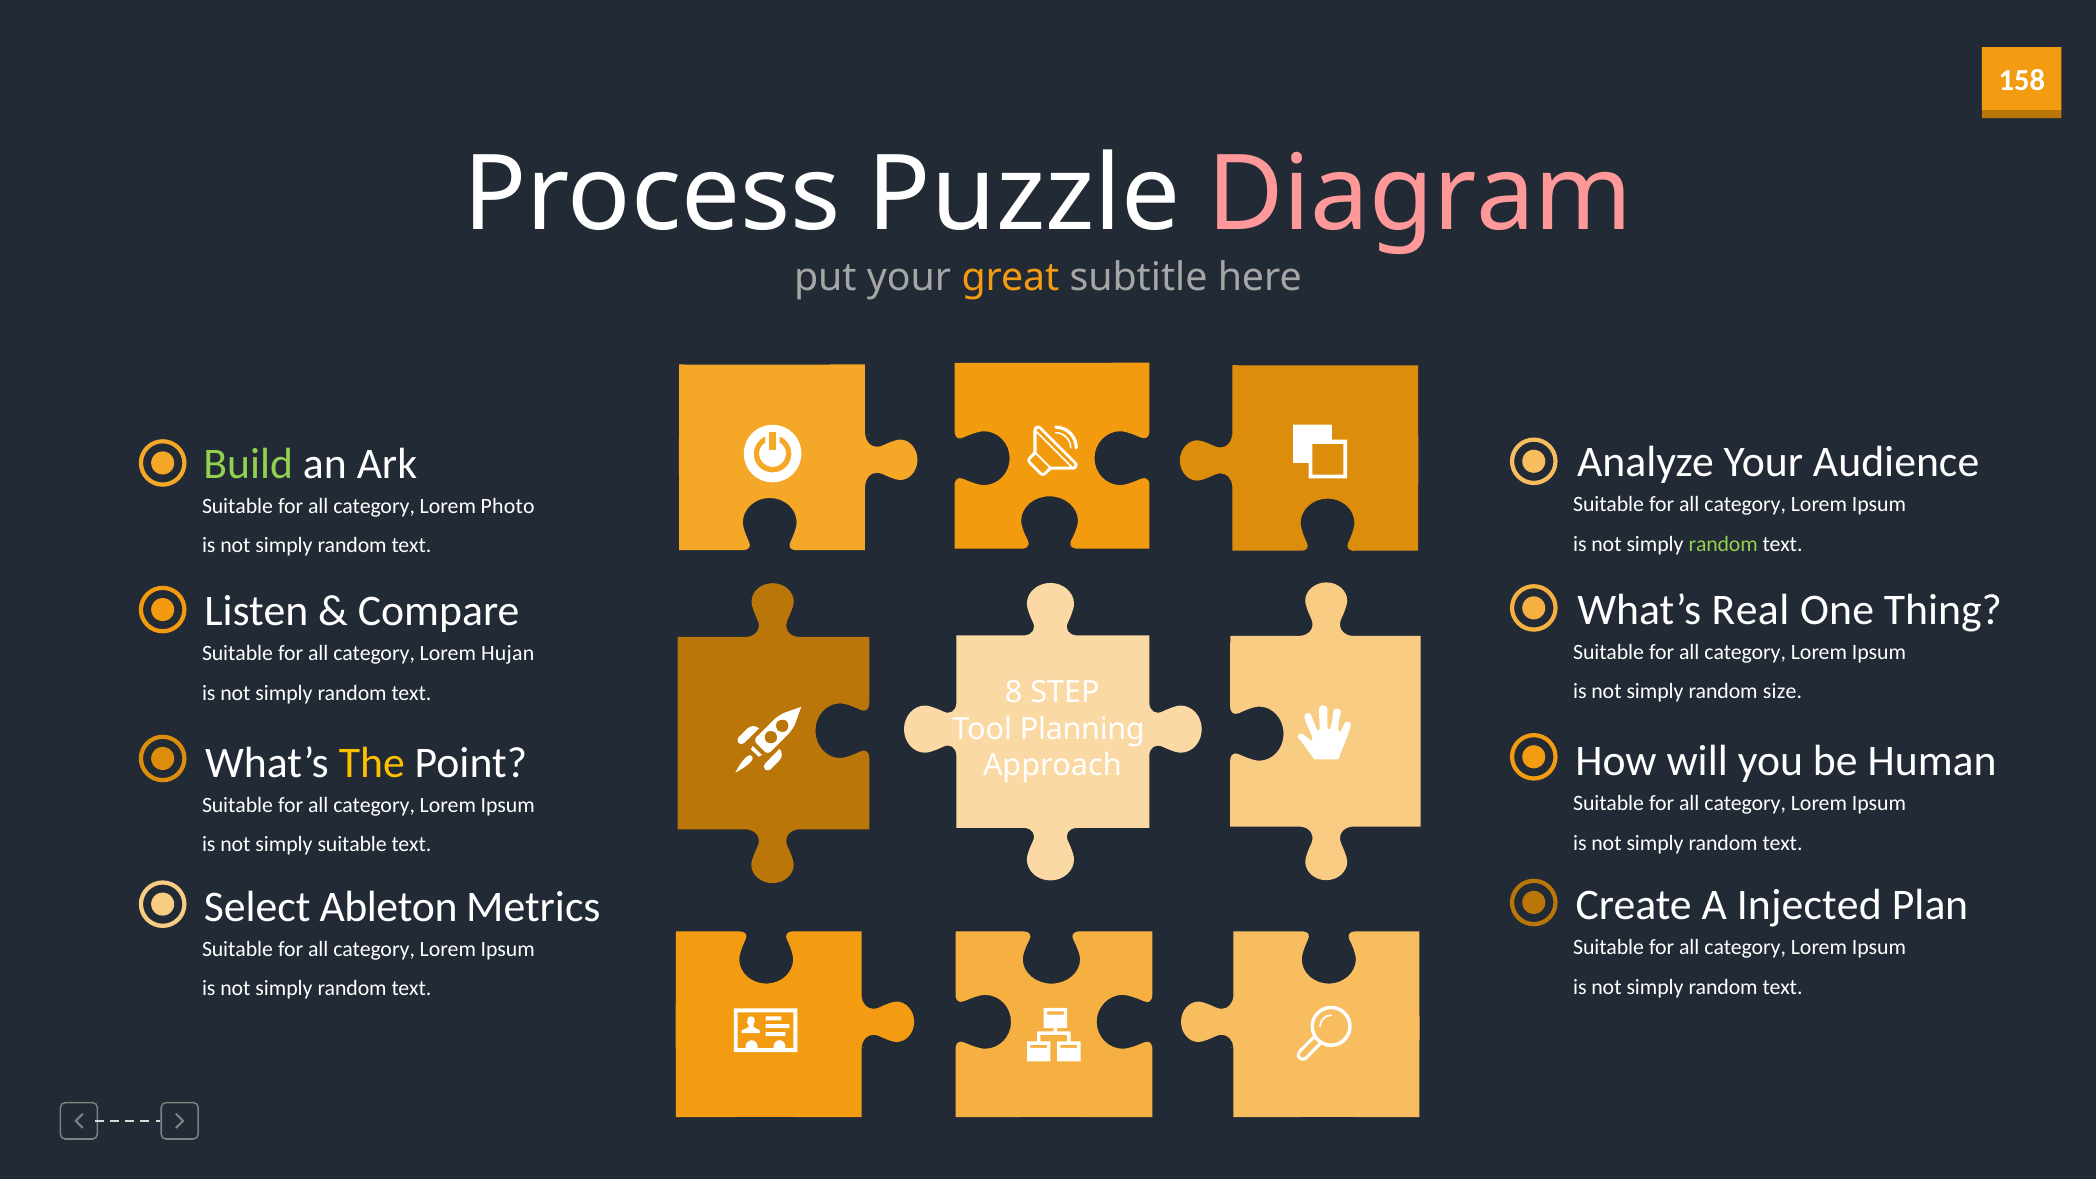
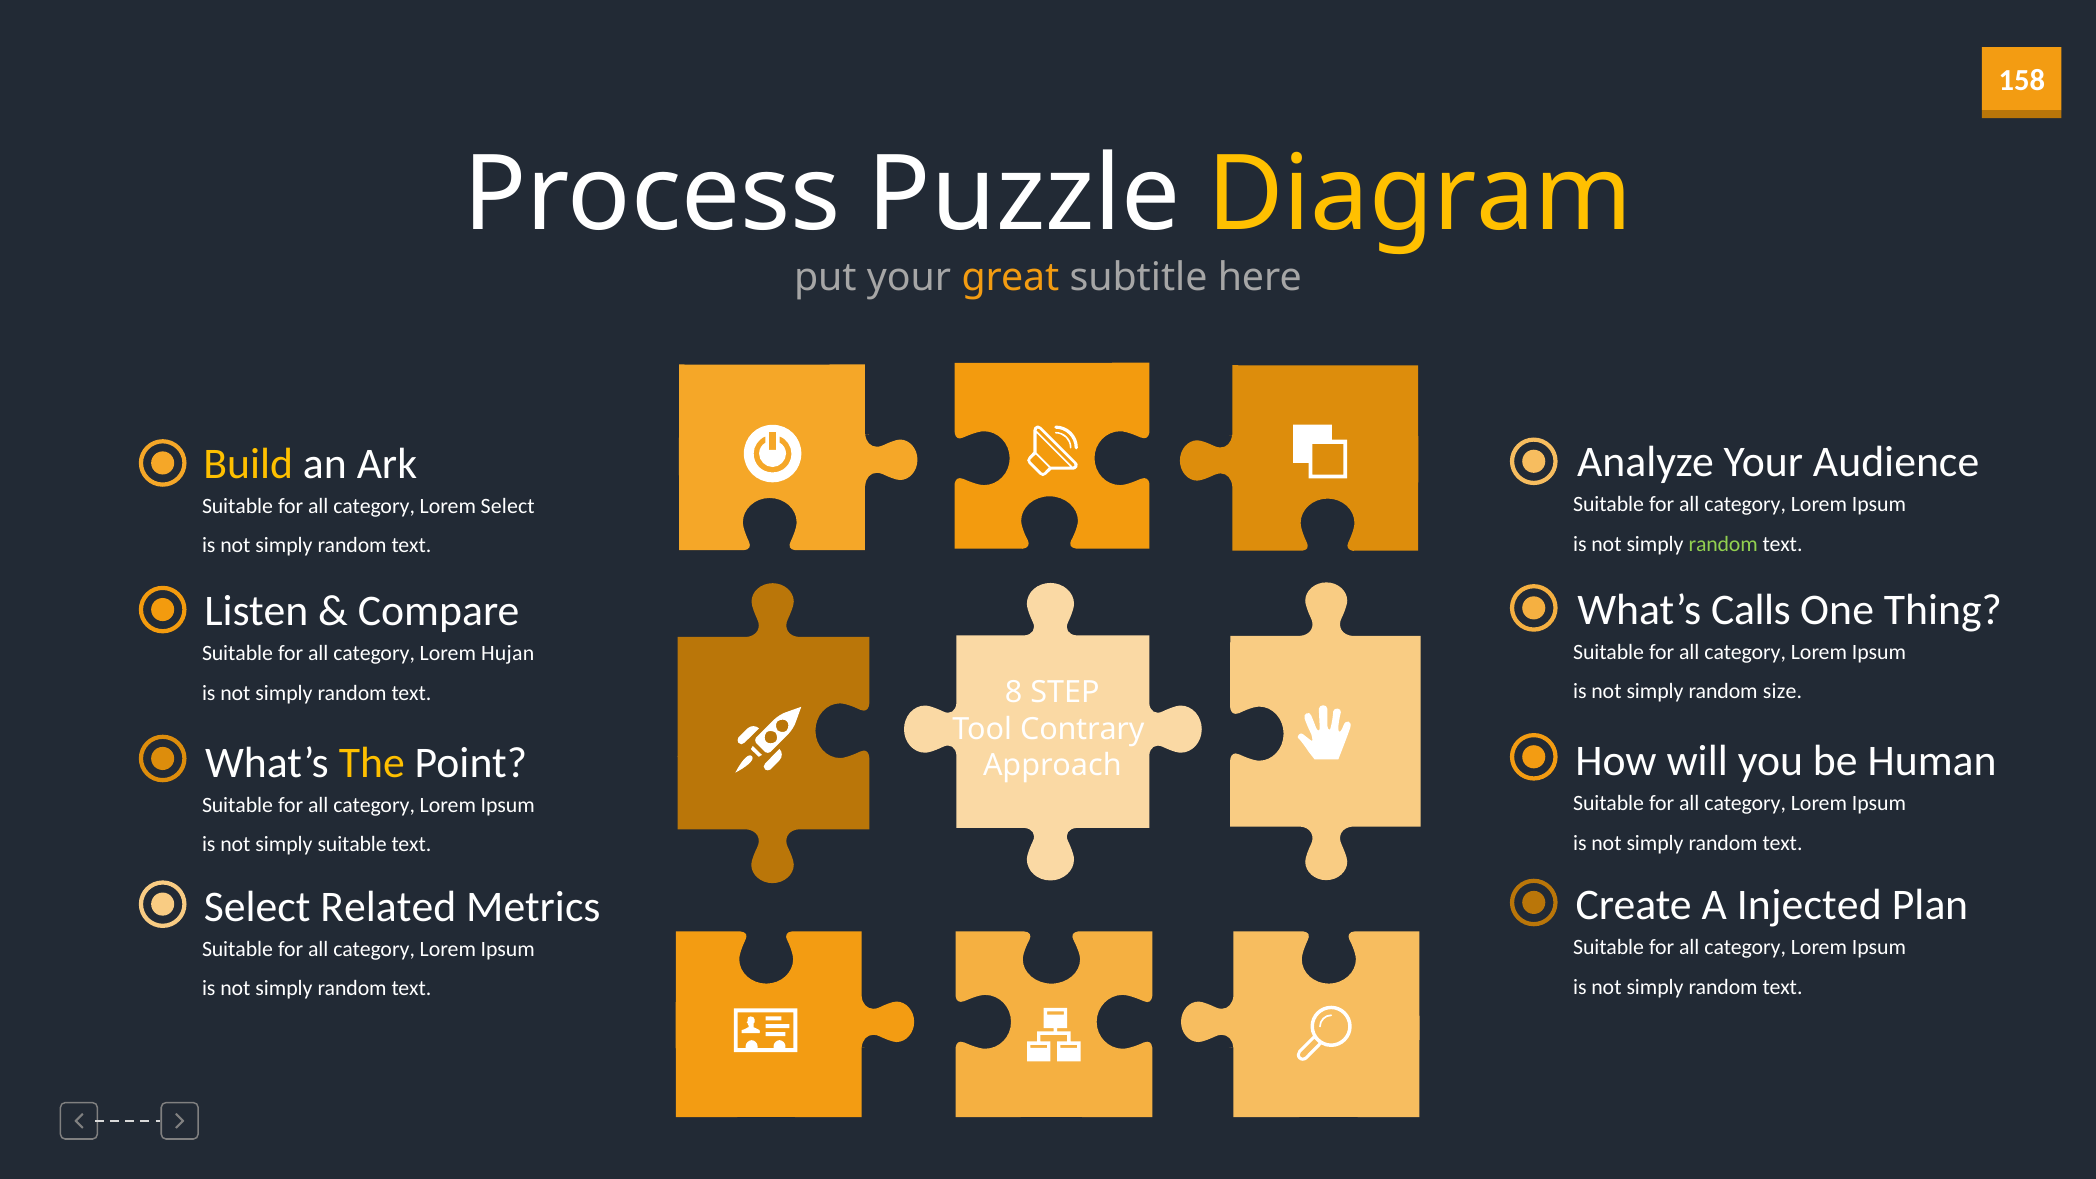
Diagram colour: pink -> yellow
Build colour: light green -> yellow
Lorem Photo: Photo -> Select
Real: Real -> Calls
Planning: Planning -> Contrary
Ableton: Ableton -> Related
